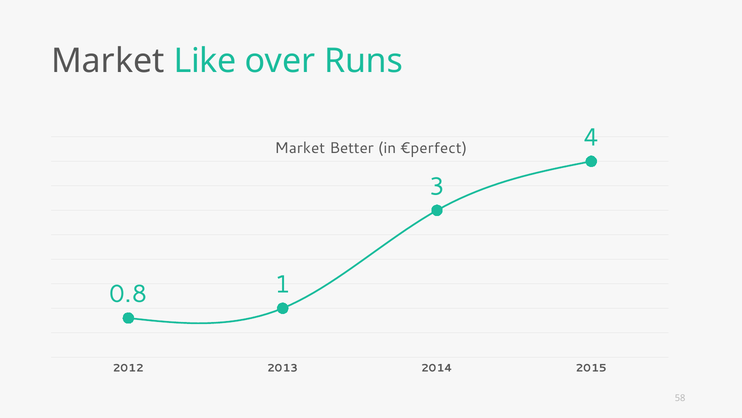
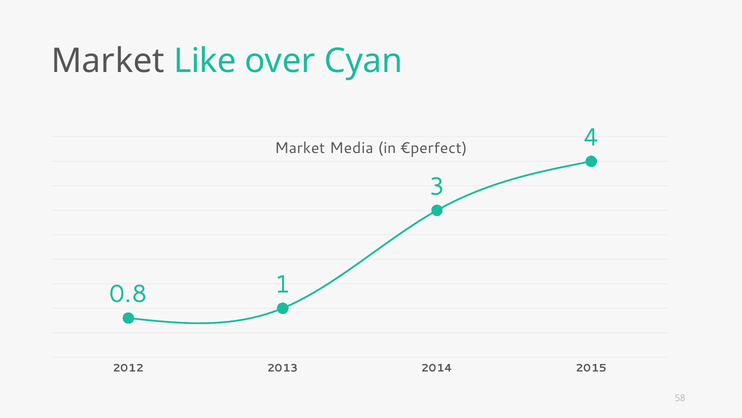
Runs: Runs -> Cyan
Better: Better -> Media
